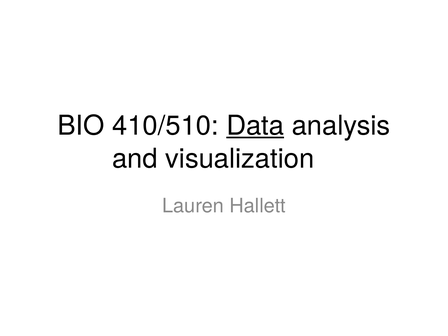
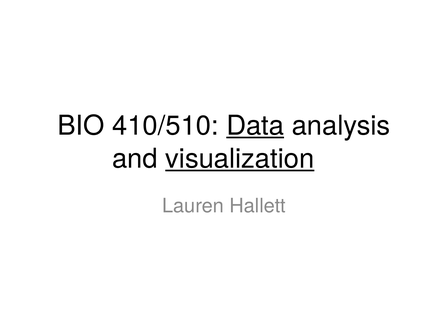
visualization underline: none -> present
